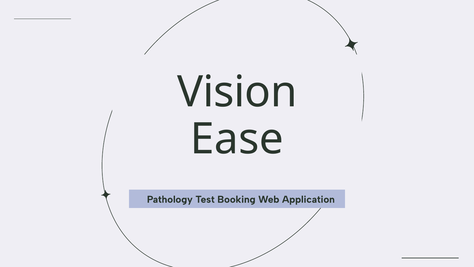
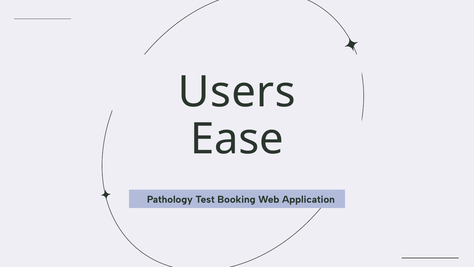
Vision: Vision -> Users
